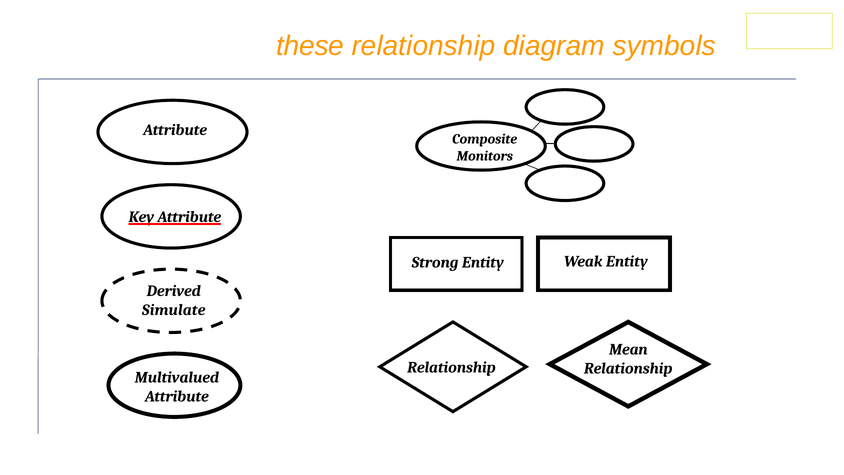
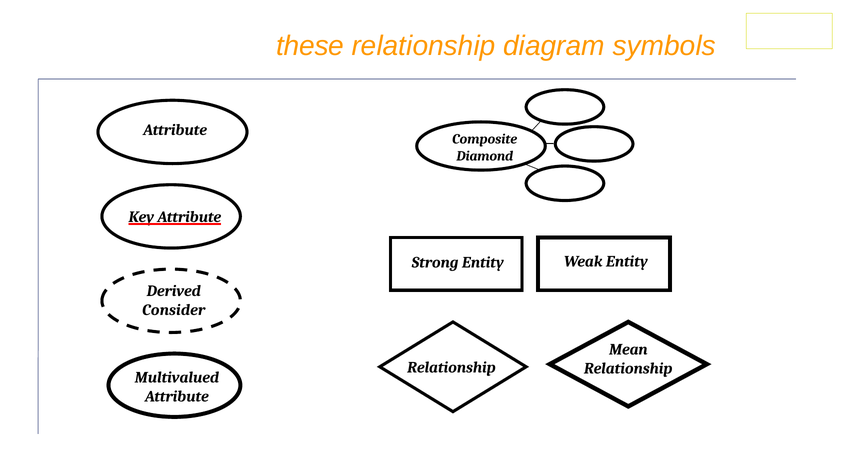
Monitors: Monitors -> Diamond
Simulate: Simulate -> Consider
